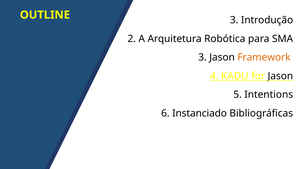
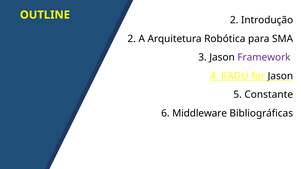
OUTLINE 3: 3 -> 2
Framework colour: orange -> purple
Intentions: Intentions -> Constante
Instanciado: Instanciado -> Middleware
